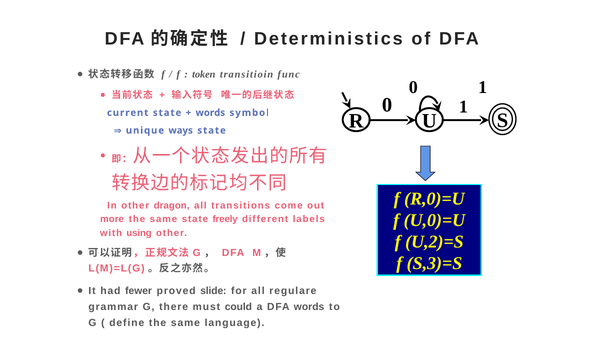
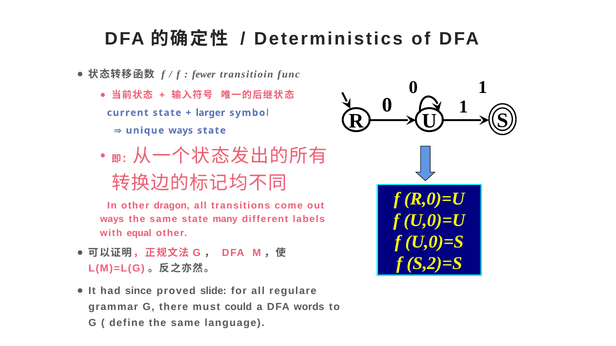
token: token -> fewer
words at (210, 113): words -> larger
more at (112, 220): more -> ways
freely: freely -> many
using: using -> equal
U,2)=S: U,2)=S -> U,0)=S
S,3)=S: S,3)=S -> S,2)=S
fewer: fewer -> since
